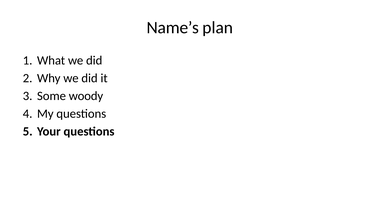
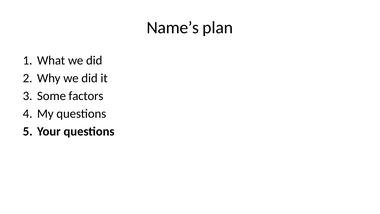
woody: woody -> factors
